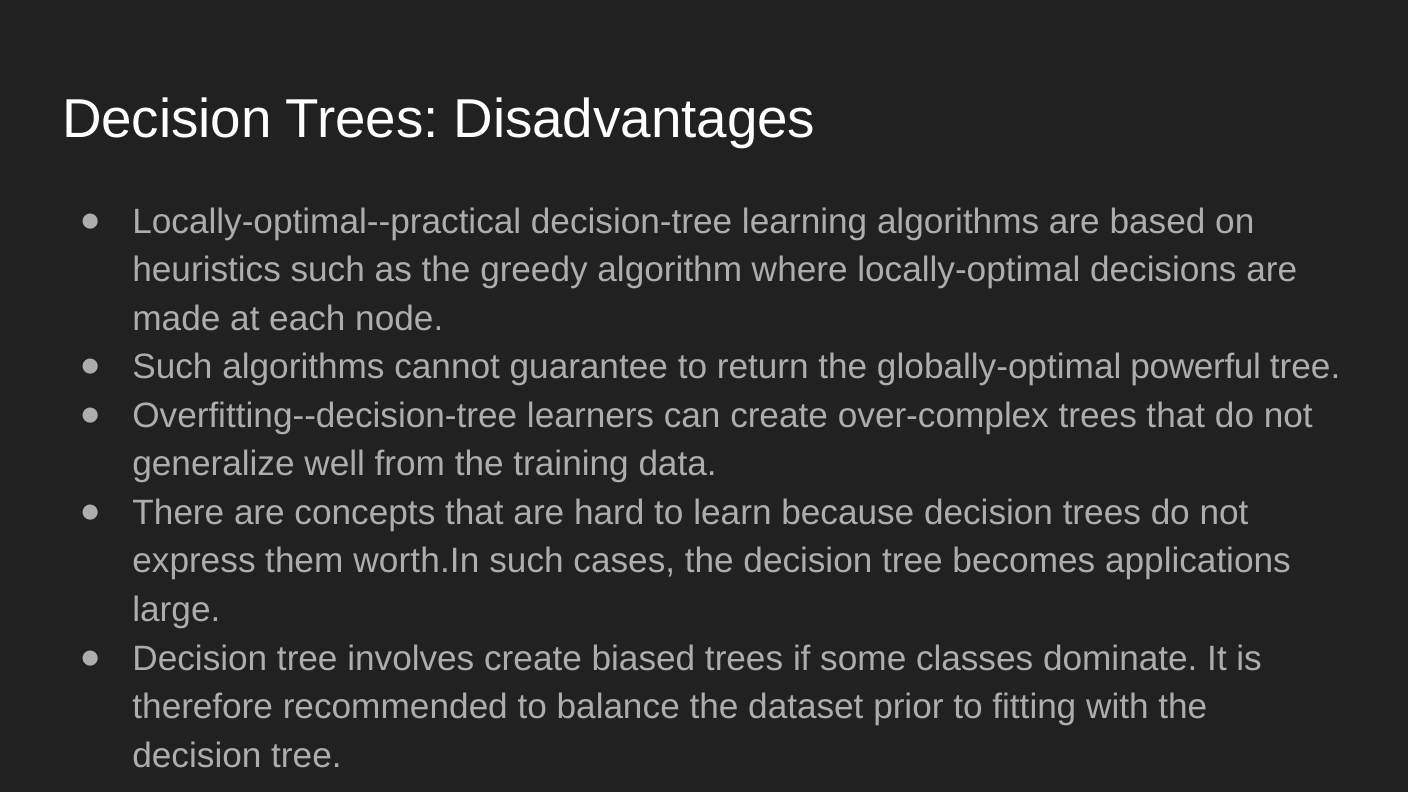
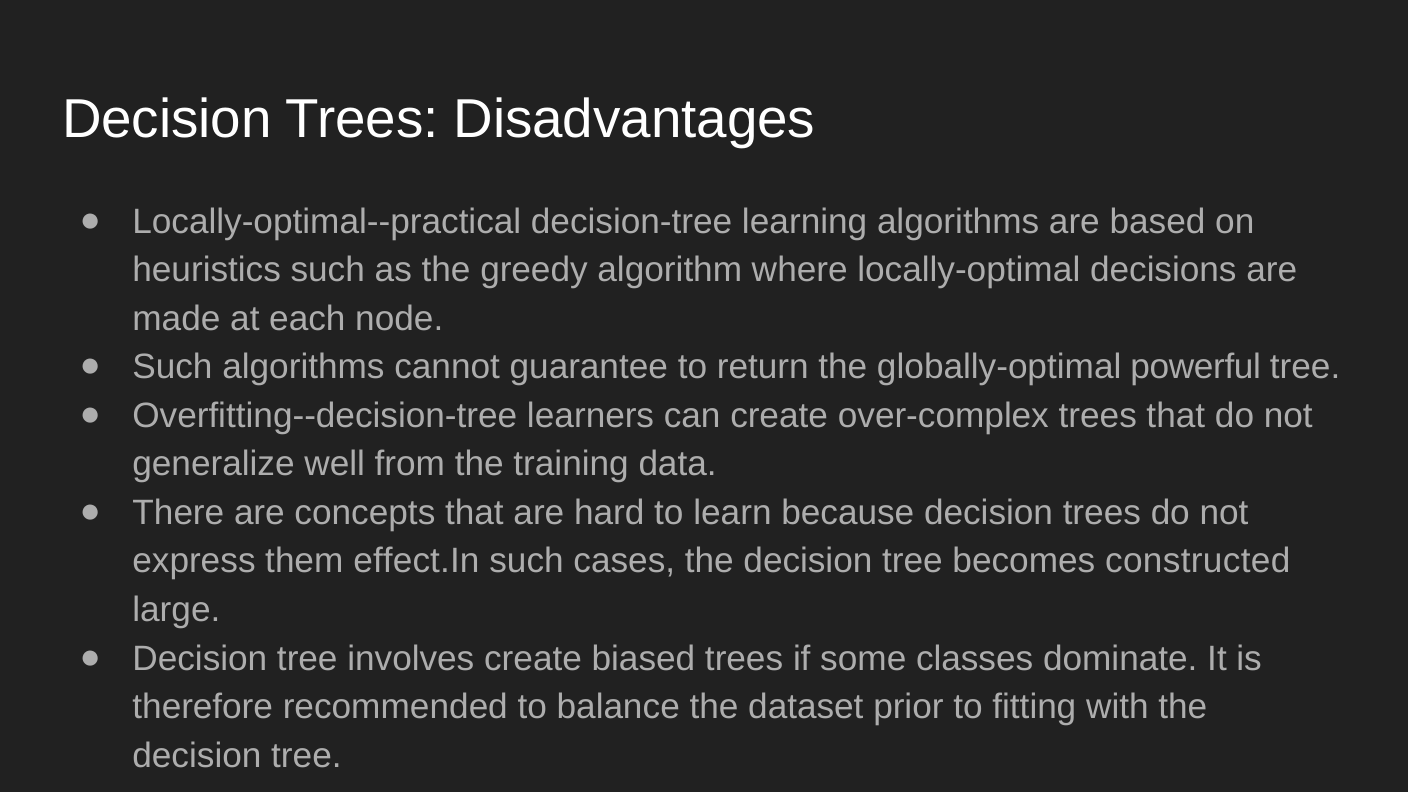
worth.In: worth.In -> effect.In
applications: applications -> constructed
